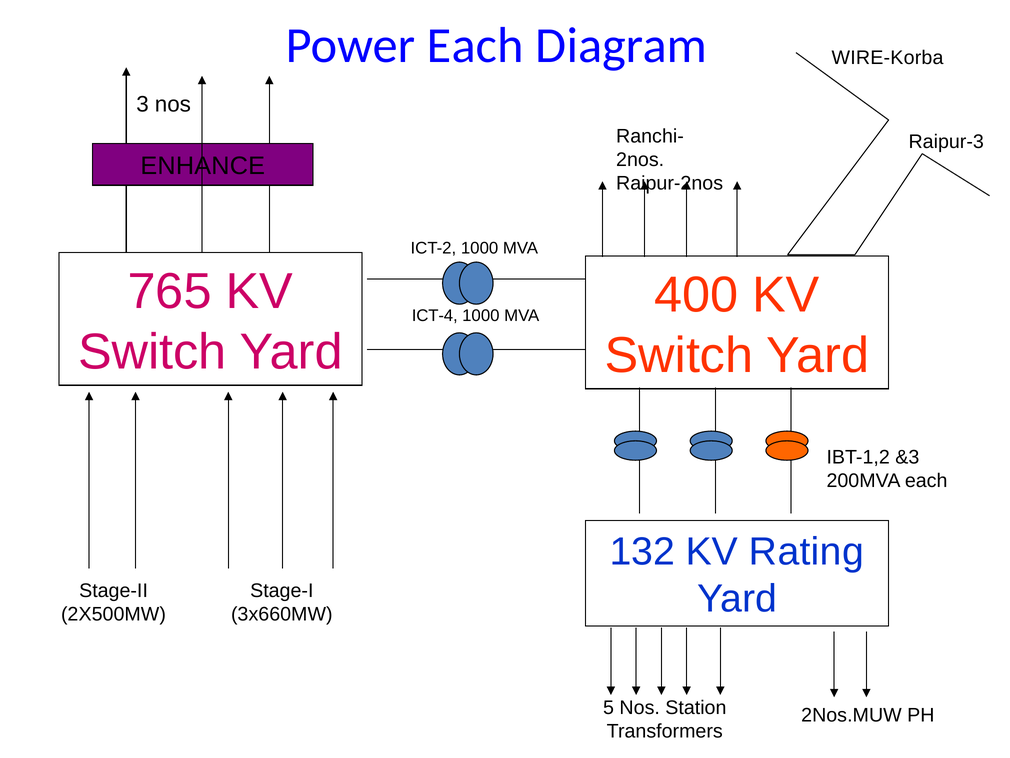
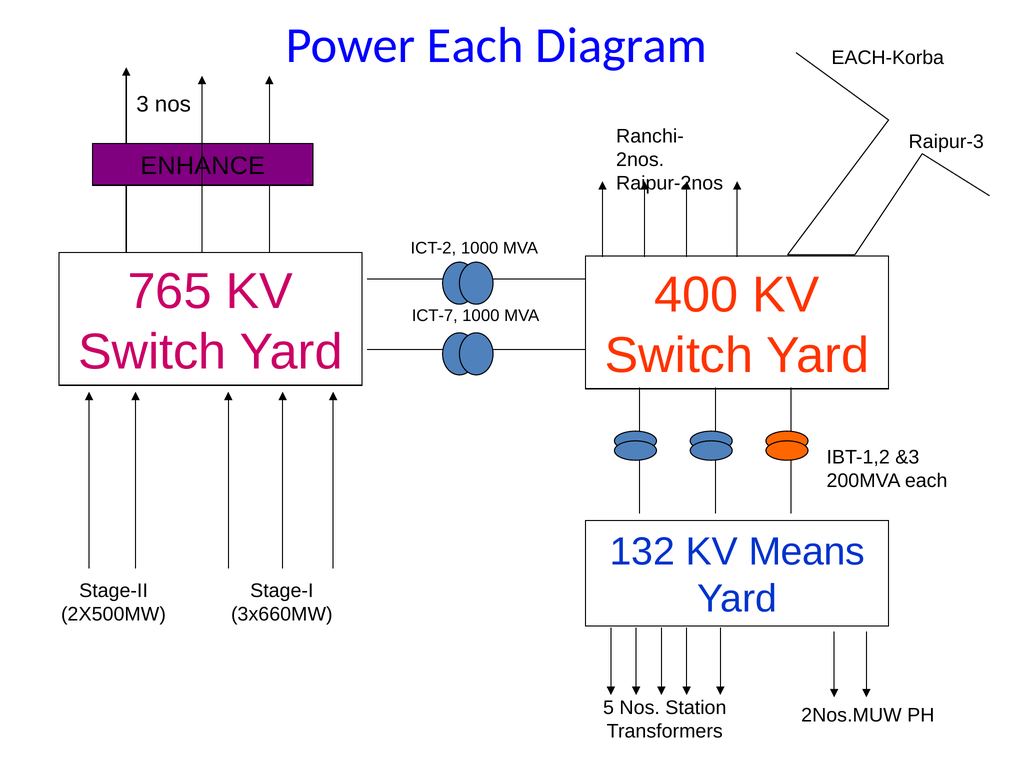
WIRE-Korba: WIRE-Korba -> EACH-Korba
ICT-4: ICT-4 -> ICT-7
Rating: Rating -> Means
